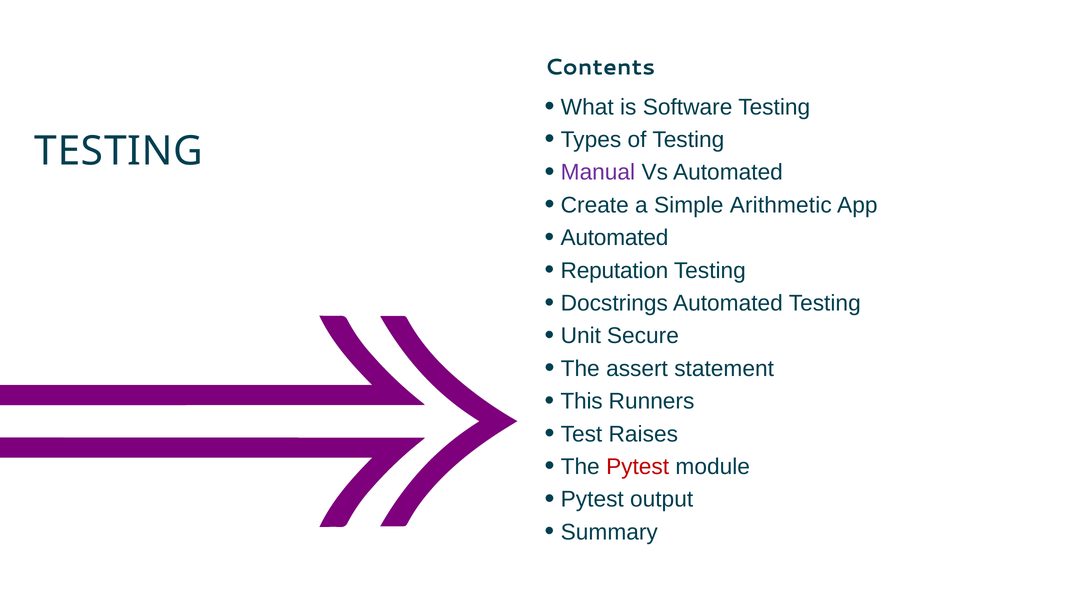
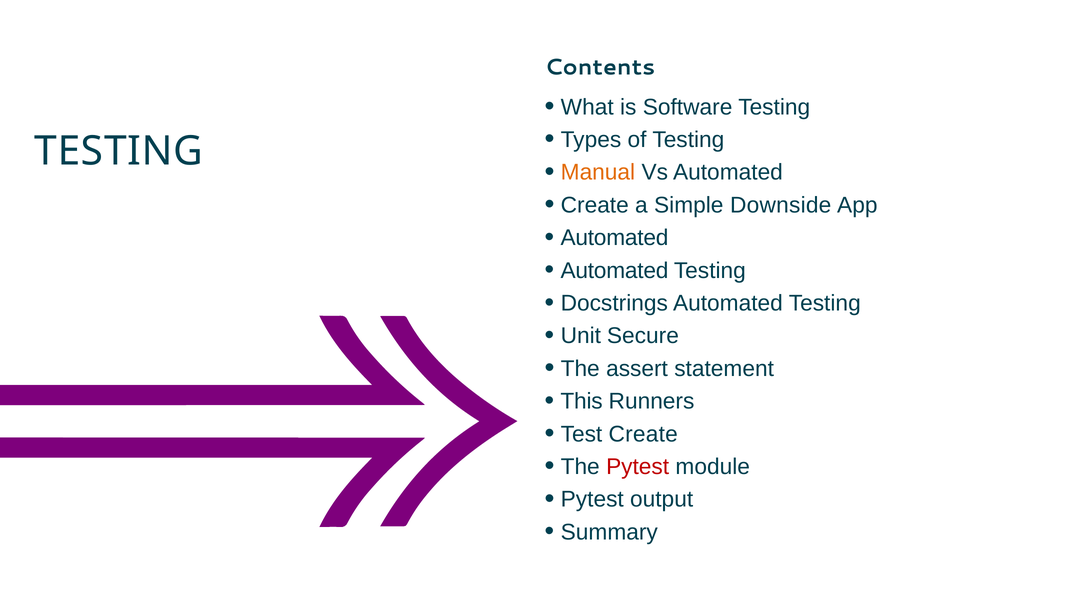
Manual colour: purple -> orange
Arithmetic: Arithmetic -> Downside
Reputation at (614, 270): Reputation -> Automated
Test Raises: Raises -> Create
